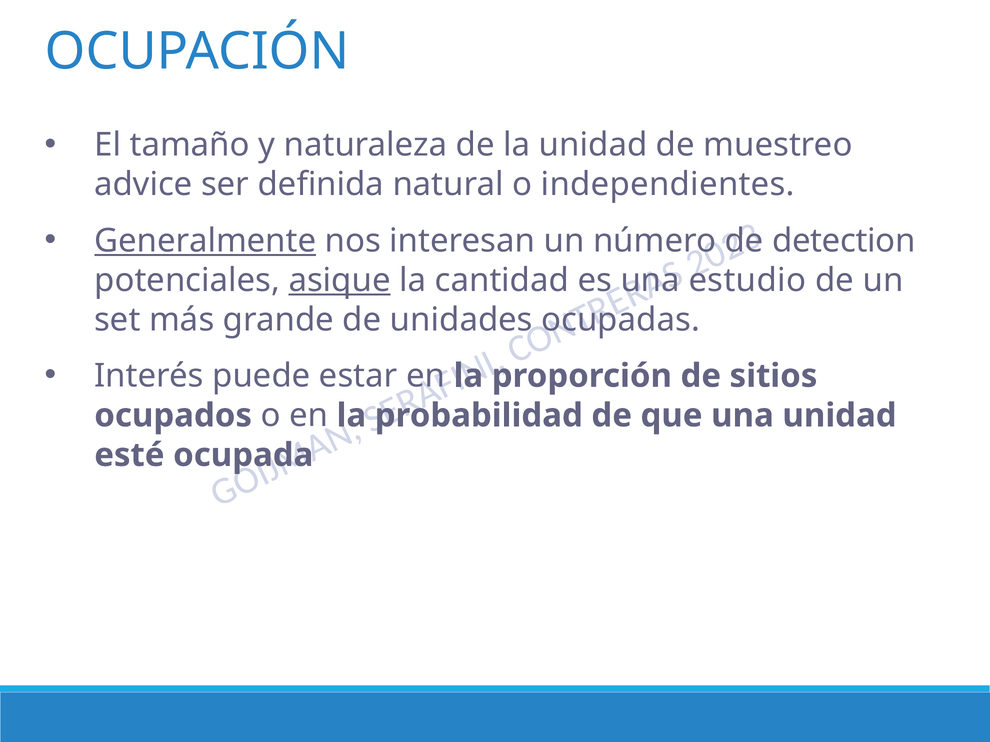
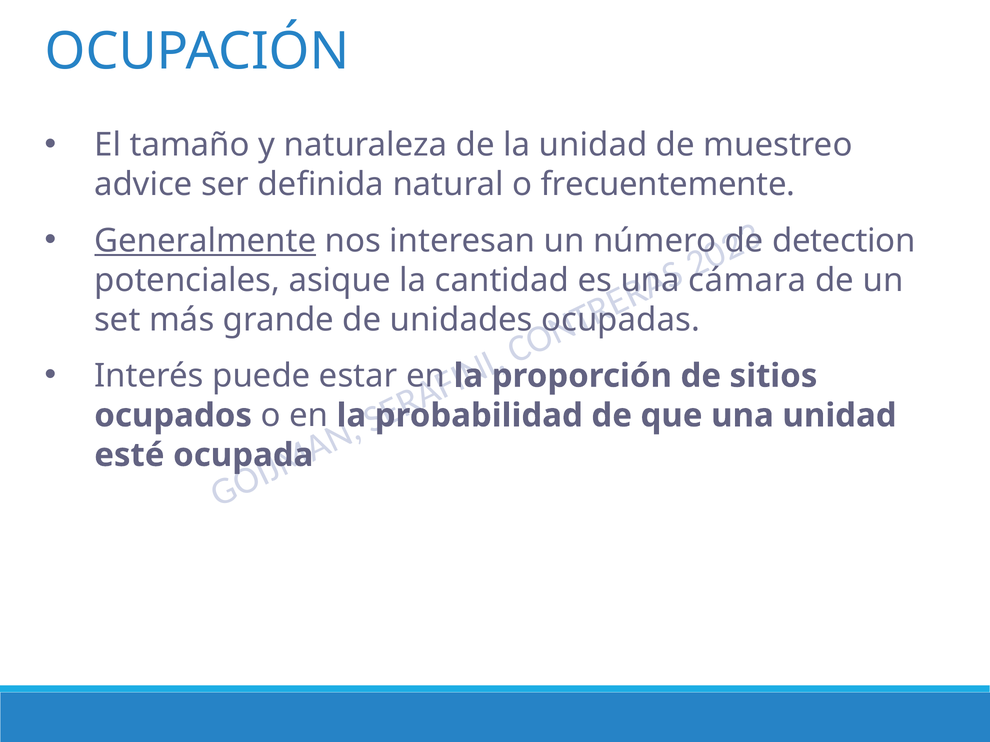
independientes: independientes -> frecuentemente
asique underline: present -> none
estudio: estudio -> cámara
